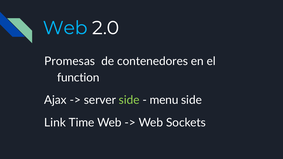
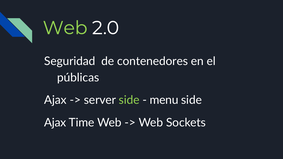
Web at (65, 28) colour: light blue -> light green
Promesas: Promesas -> Seguridad
function: function -> públicas
Link at (55, 123): Link -> Ajax
